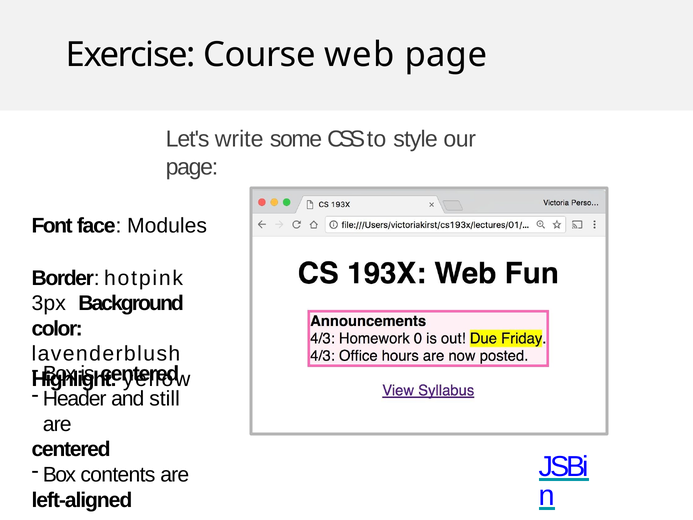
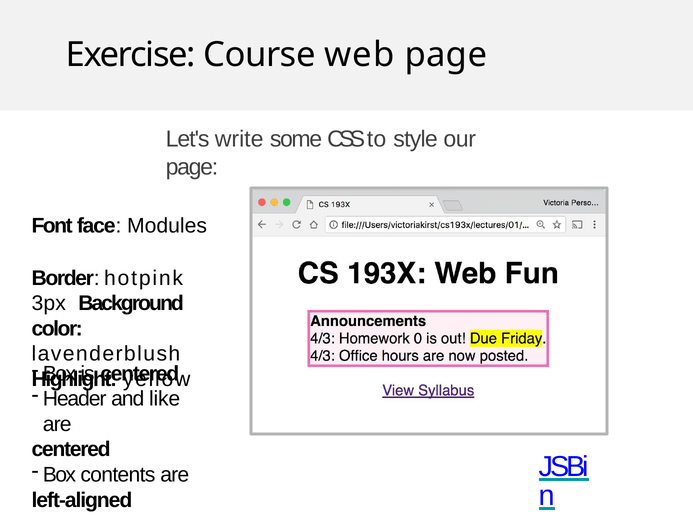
still: still -> like
